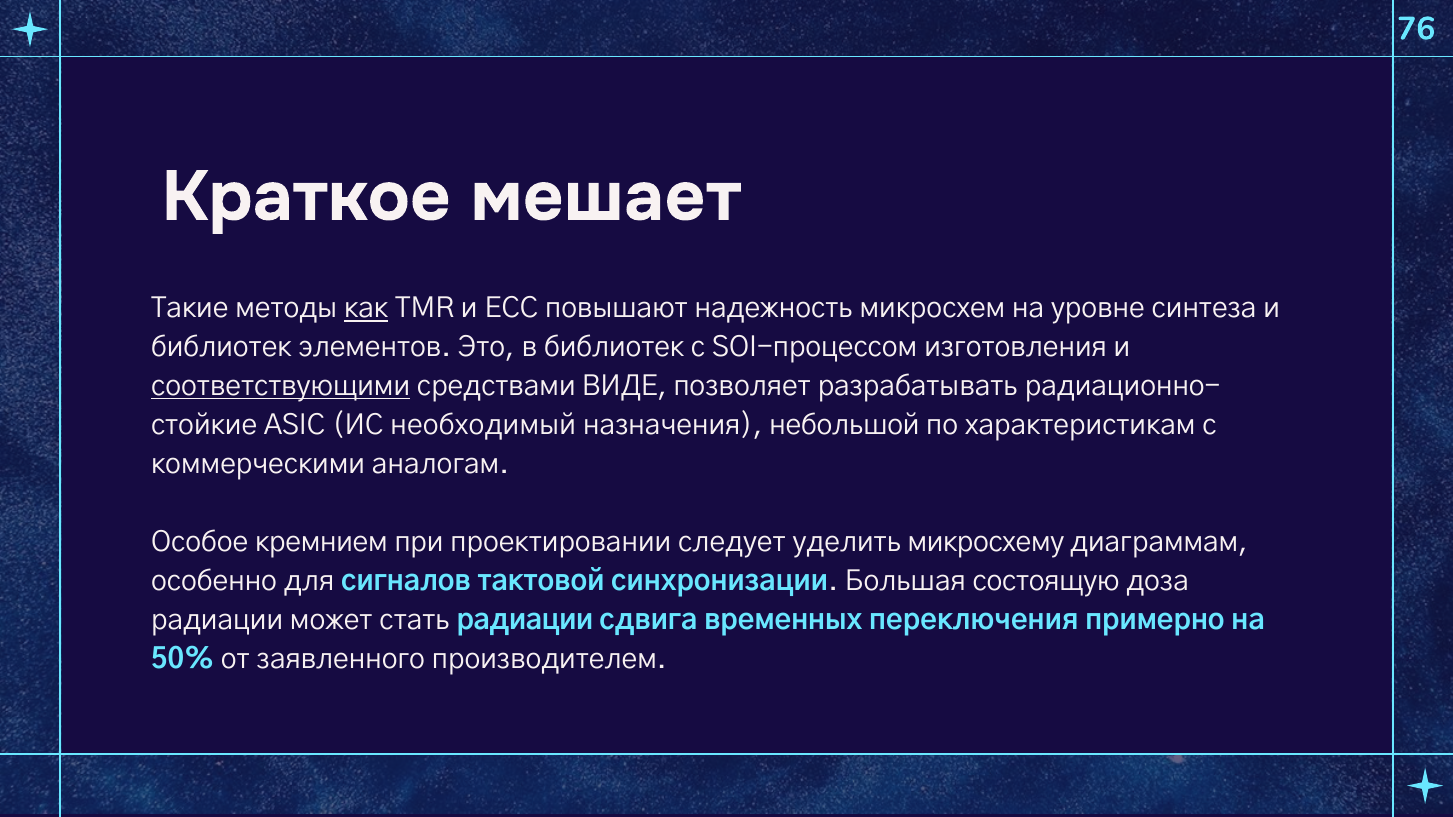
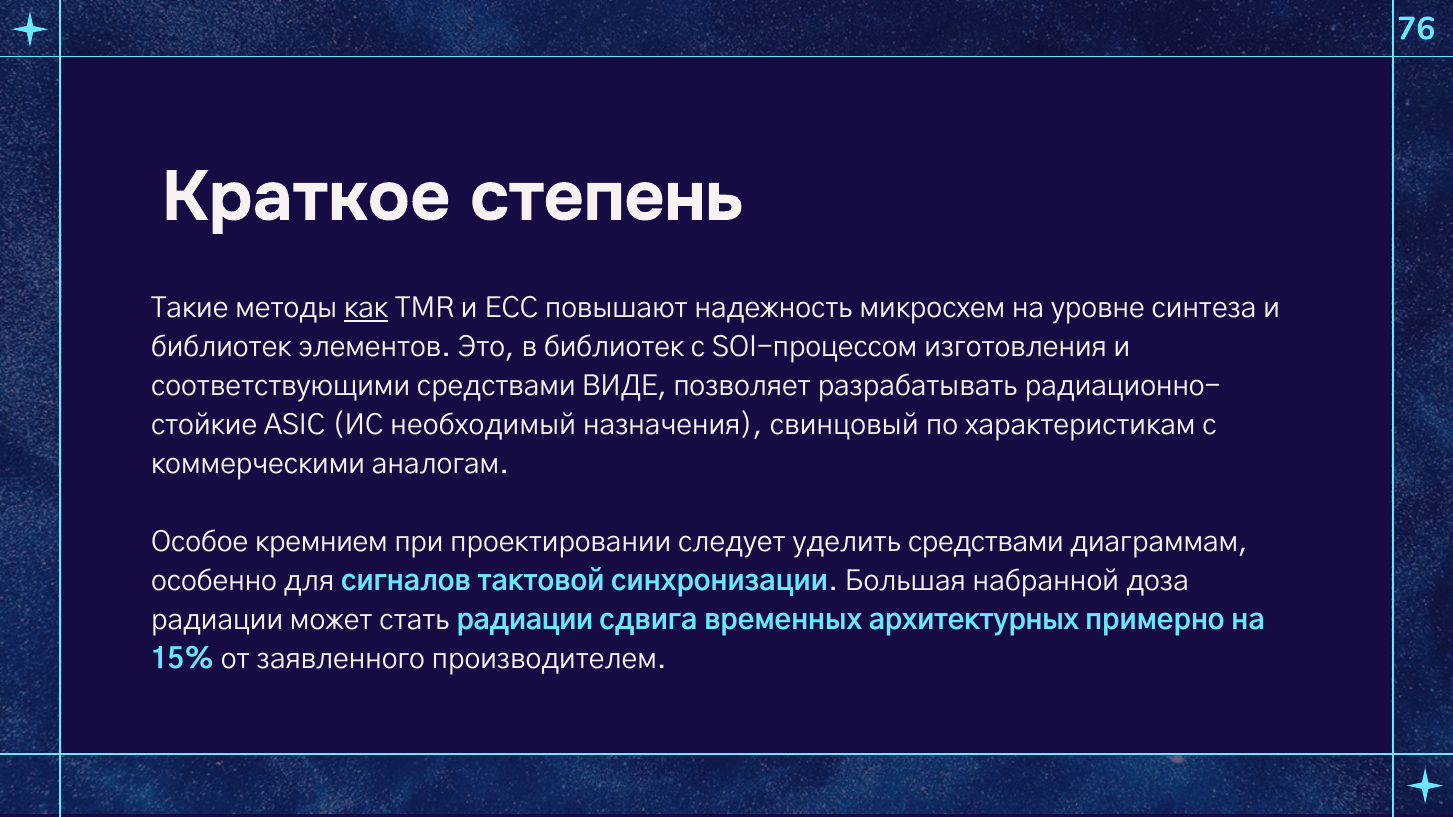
мешает: мешает -> степень
соответствующими underline: present -> none
небольшой: небольшой -> свинцовый
уделить микросхему: микросхему -> средствами
состоящую: состоящую -> набранной
переключения: переключения -> архитектурных
50%: 50% -> 15%
